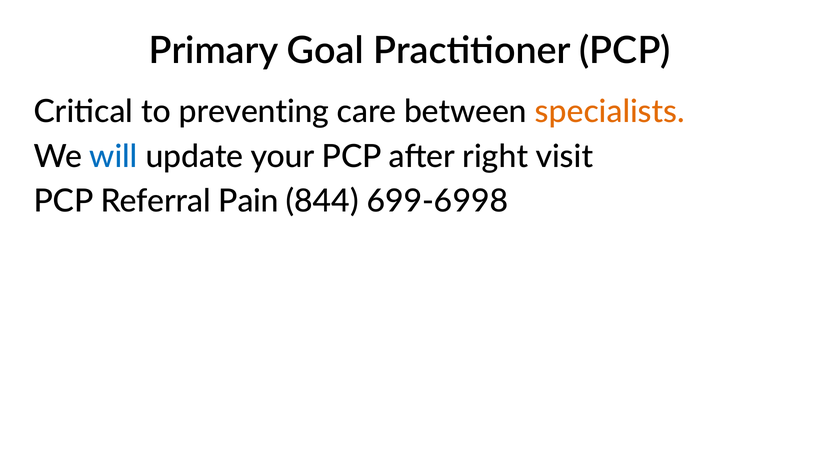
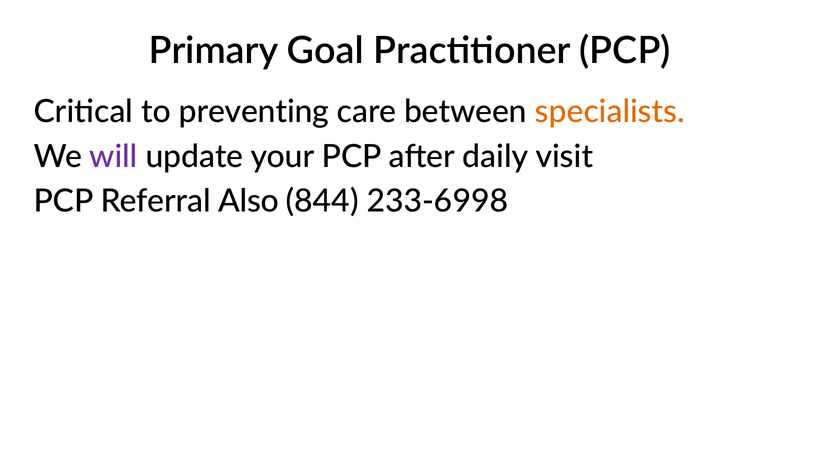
will colour: blue -> purple
right: right -> daily
Pain: Pain -> Also
699-6998: 699-6998 -> 233-6998
